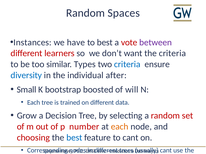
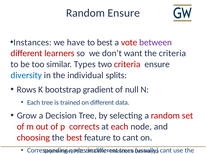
Random Spaces: Spaces -> Ensure
criteria at (127, 64) colour: blue -> red
after: after -> splits
Small: Small -> Rows
boosted: boosted -> gradient
will: will -> null
number: number -> corrects
each at (120, 127) colour: orange -> red
best at (74, 138) colour: blue -> red
